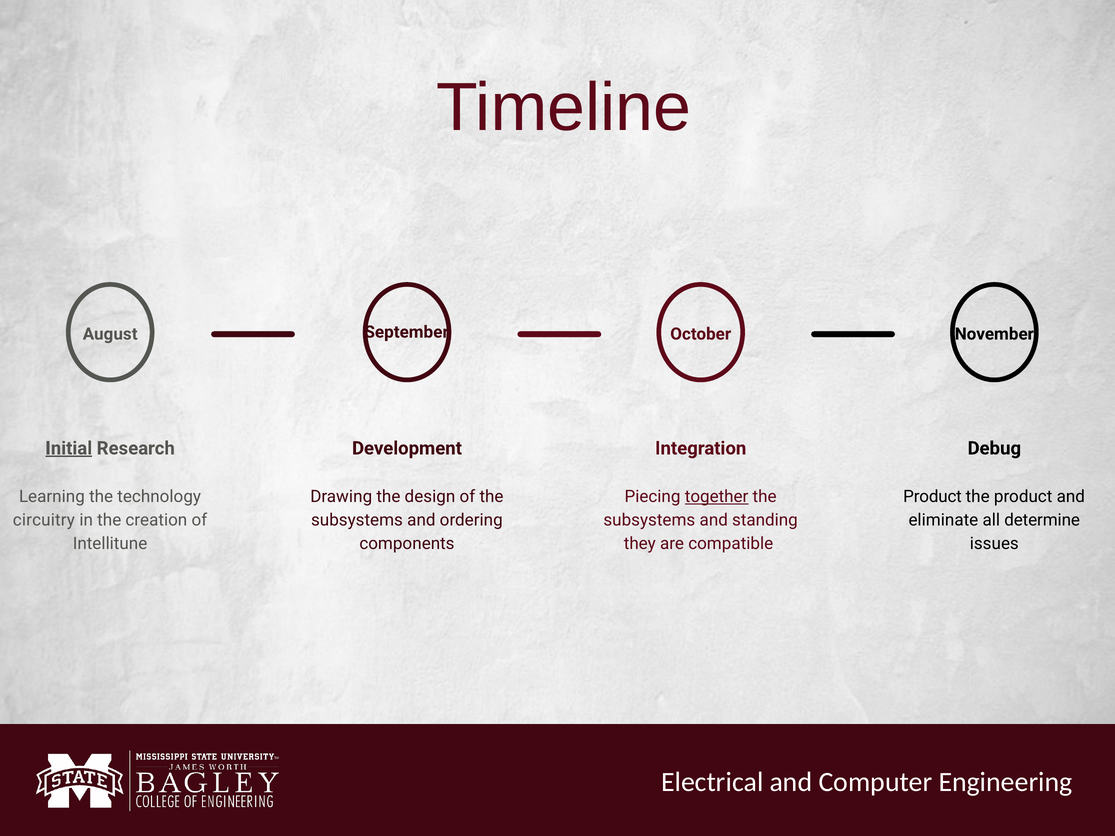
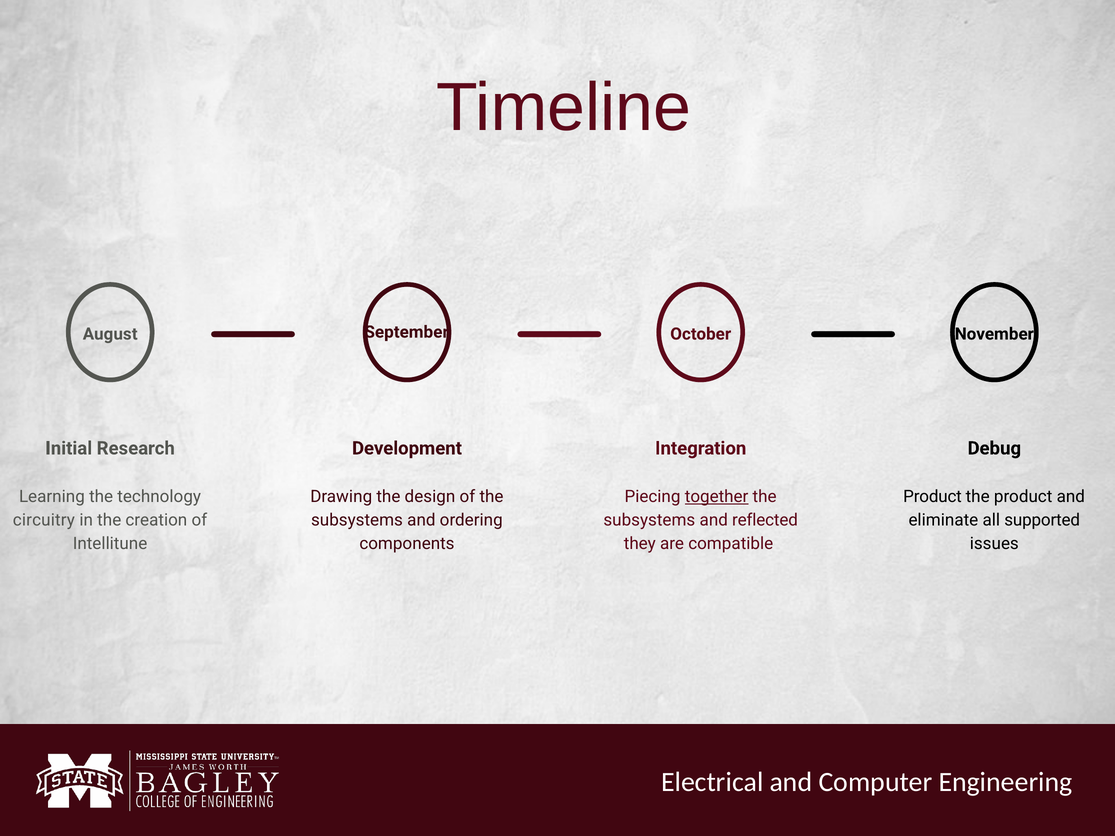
Initial underline: present -> none
standing: standing -> reflected
determine: determine -> supported
